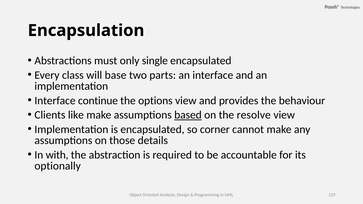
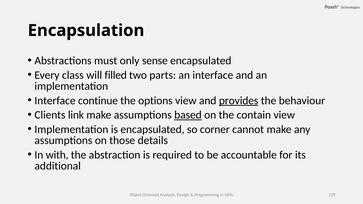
single: single -> sense
base: base -> filled
provides underline: none -> present
like: like -> link
resolve: resolve -> contain
optionally: optionally -> additional
